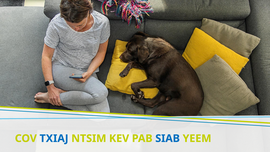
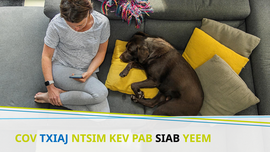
SIAB colour: blue -> black
